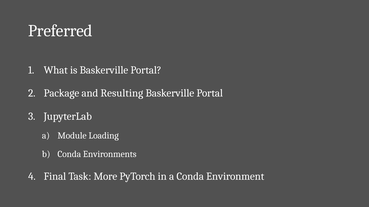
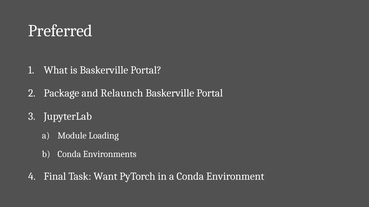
Resulting: Resulting -> Relaunch
More: More -> Want
